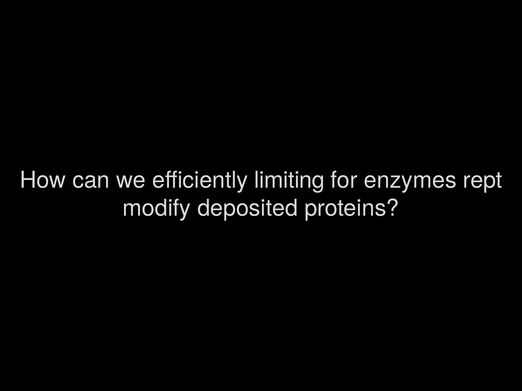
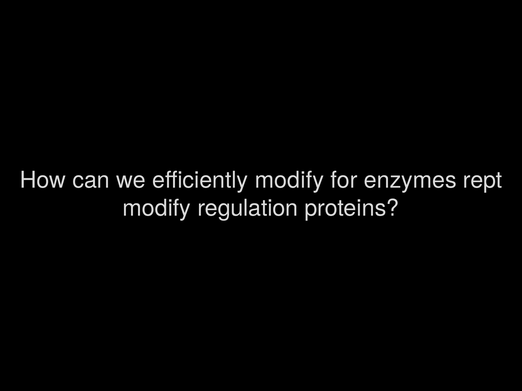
efficiently limiting: limiting -> modify
deposited: deposited -> regulation
